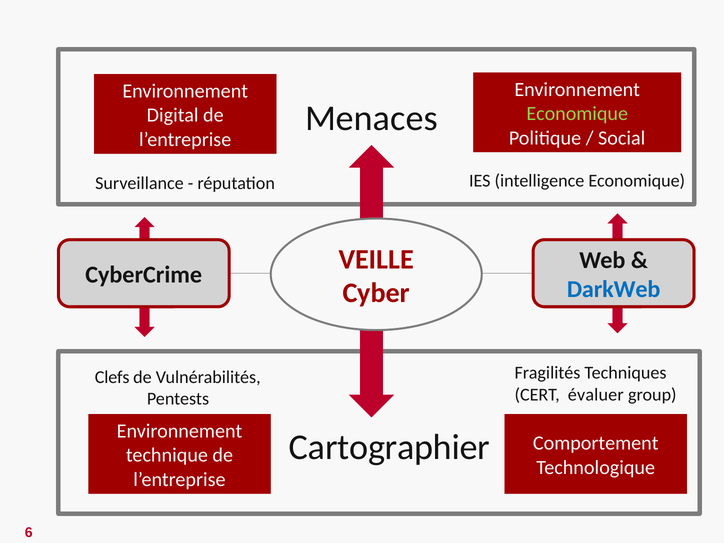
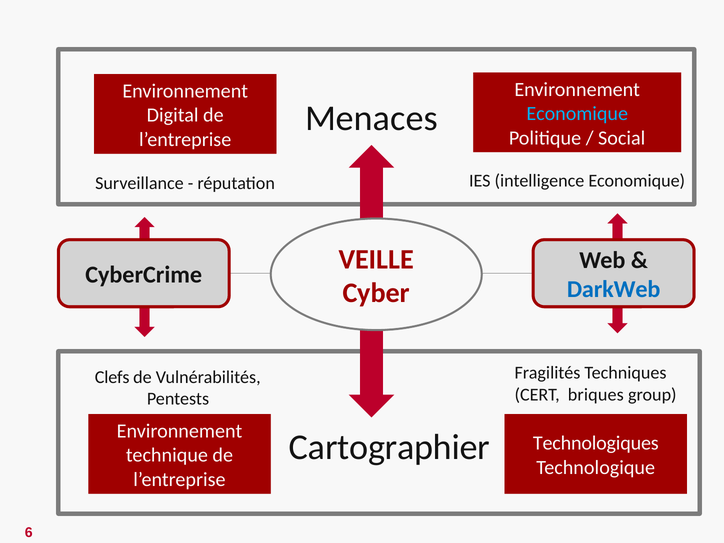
Economique at (577, 114) colour: light green -> light blue
évaluer: évaluer -> briques
Comportement: Comportement -> Technologiques
